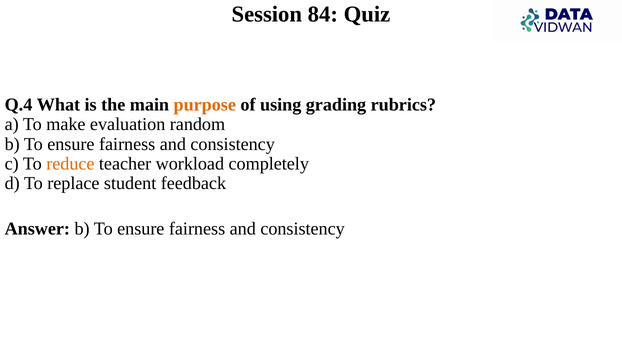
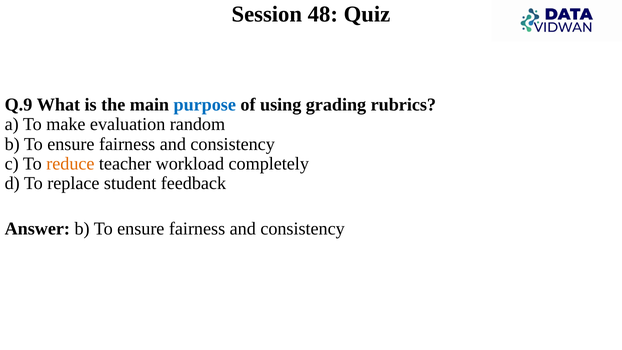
84: 84 -> 48
Q.4: Q.4 -> Q.9
purpose colour: orange -> blue
